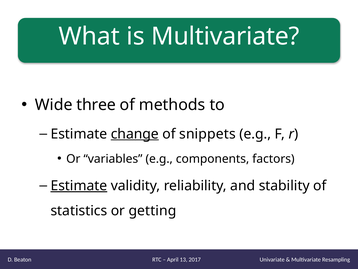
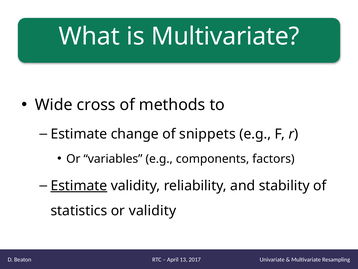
three: three -> cross
change underline: present -> none
or getting: getting -> validity
